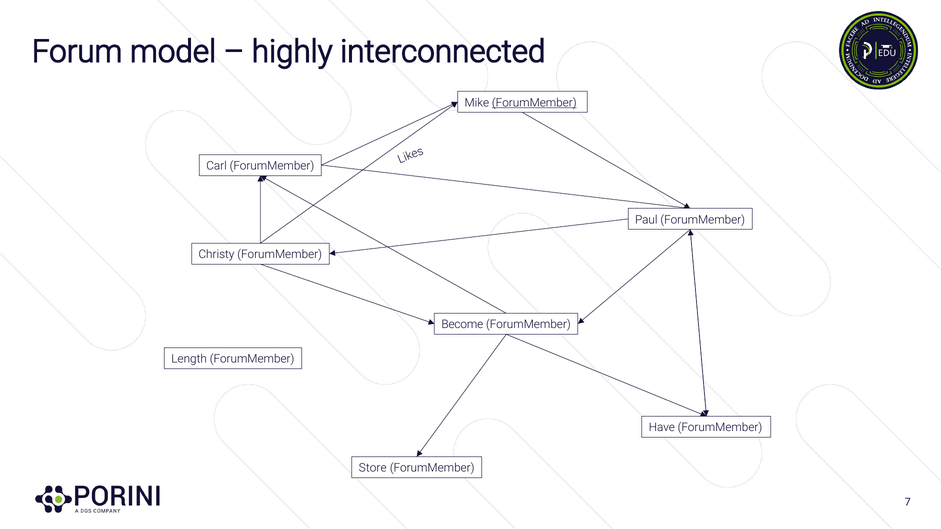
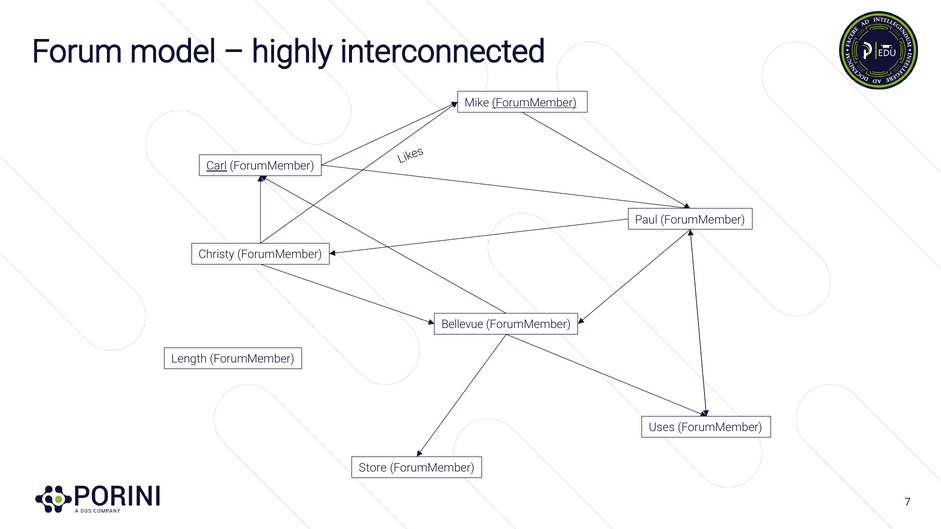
Carl underline: none -> present
Become: Become -> Bellevue
Have: Have -> Uses
